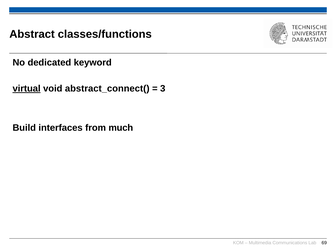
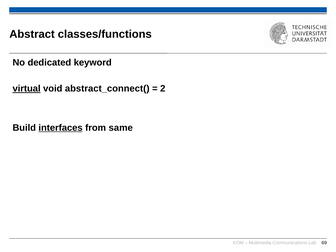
3: 3 -> 2
interfaces underline: none -> present
much: much -> same
